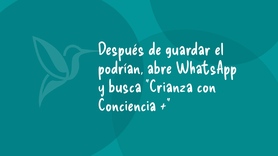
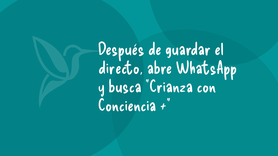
podrían: podrían -> directo
